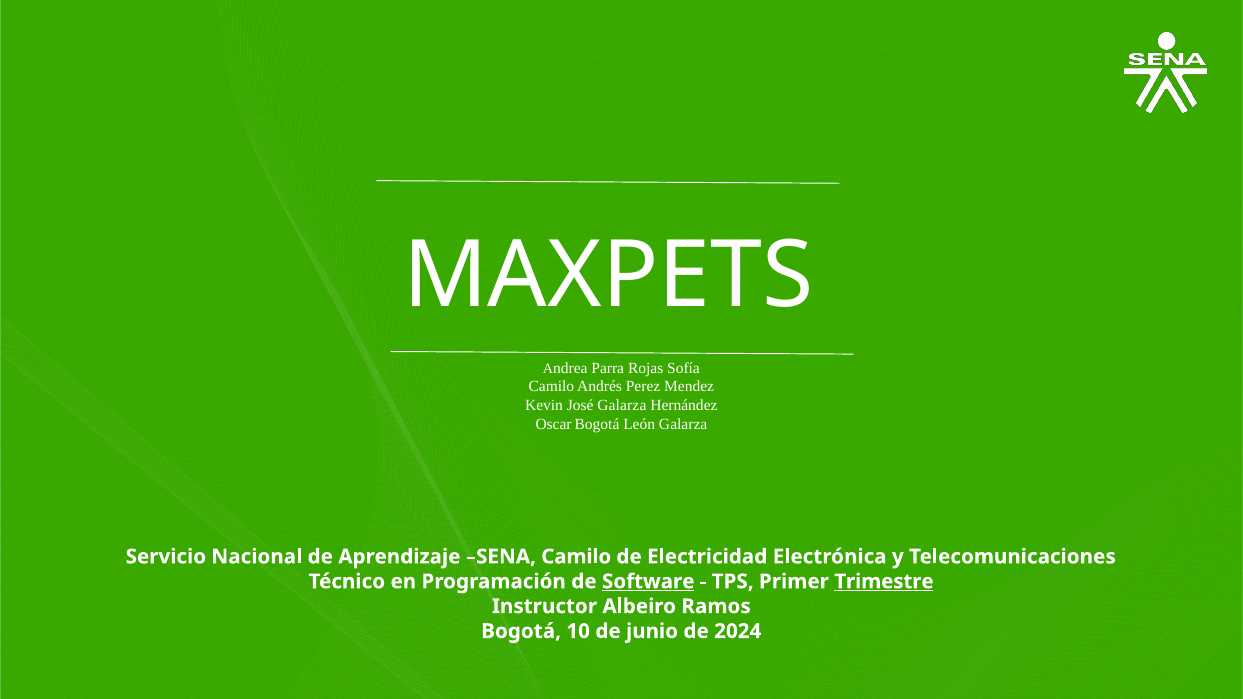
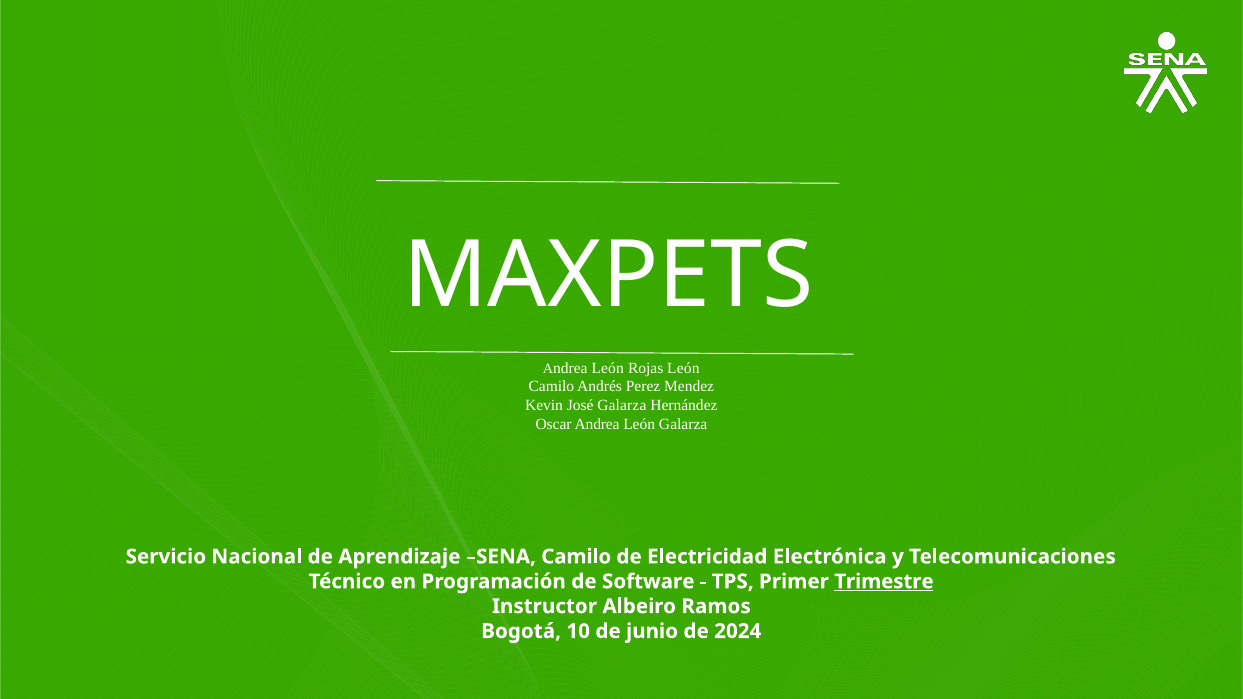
Parra at (608, 368): Parra -> León
Rojas Sofía: Sofía -> León
Oscar Bogotá: Bogotá -> Andrea
Software underline: present -> none
